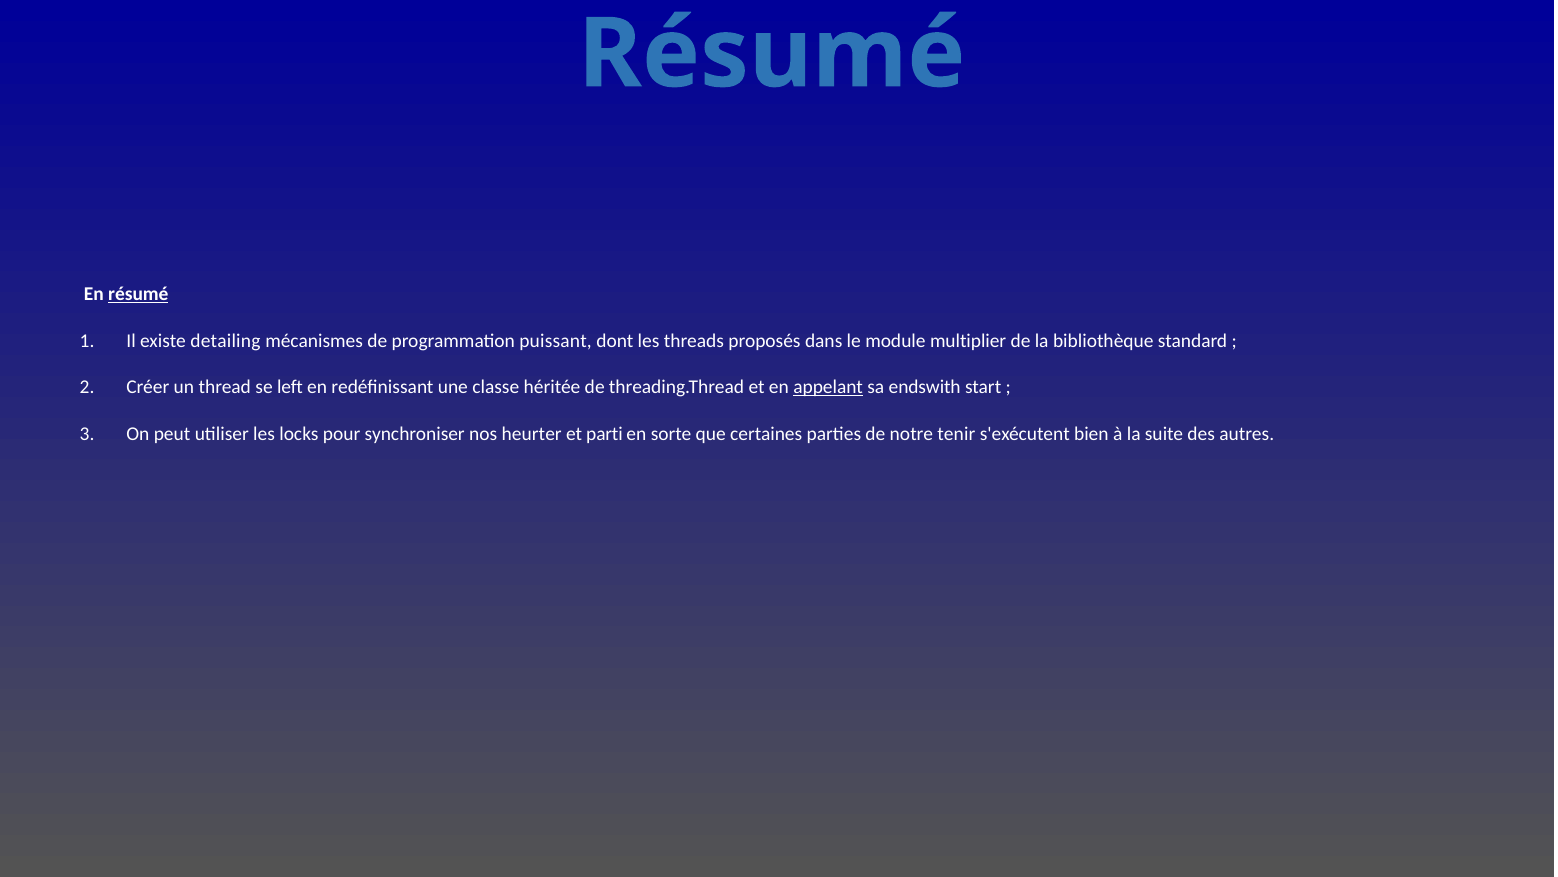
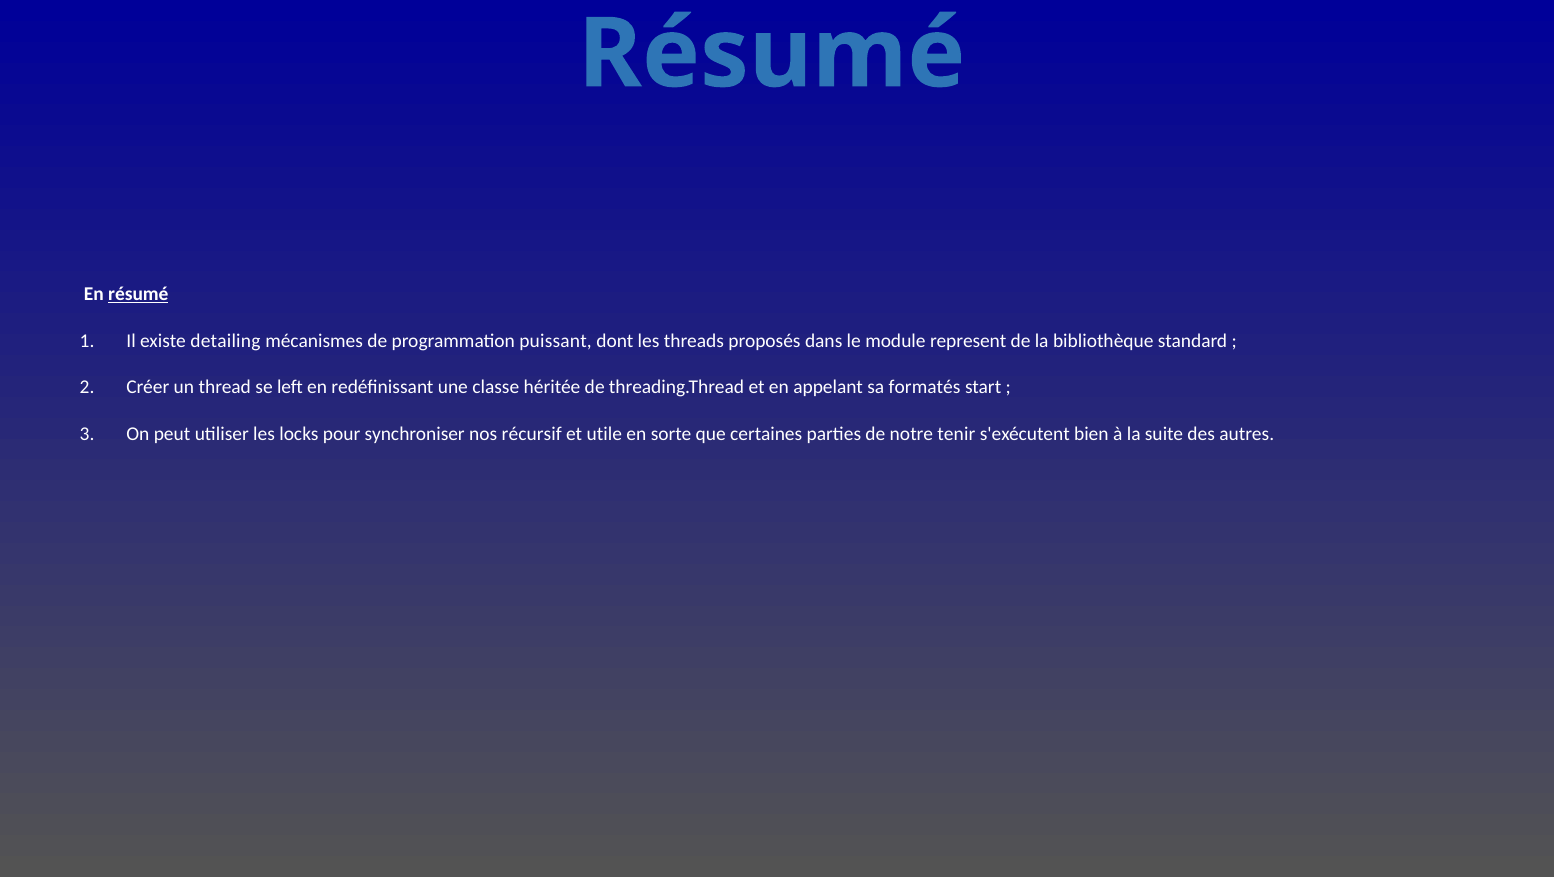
multiplier: multiplier -> represent
appelant underline: present -> none
endswith: endswith -> formatés
heurter: heurter -> récursif
parti: parti -> utile
